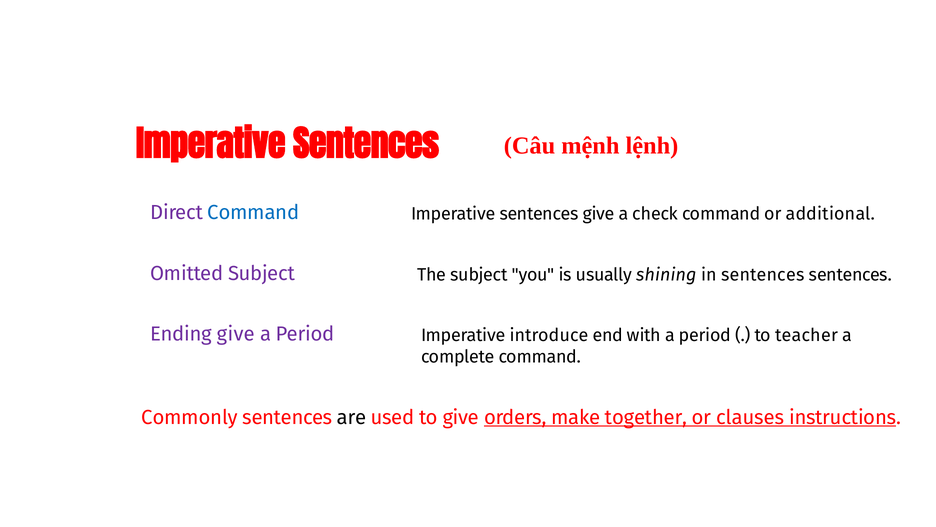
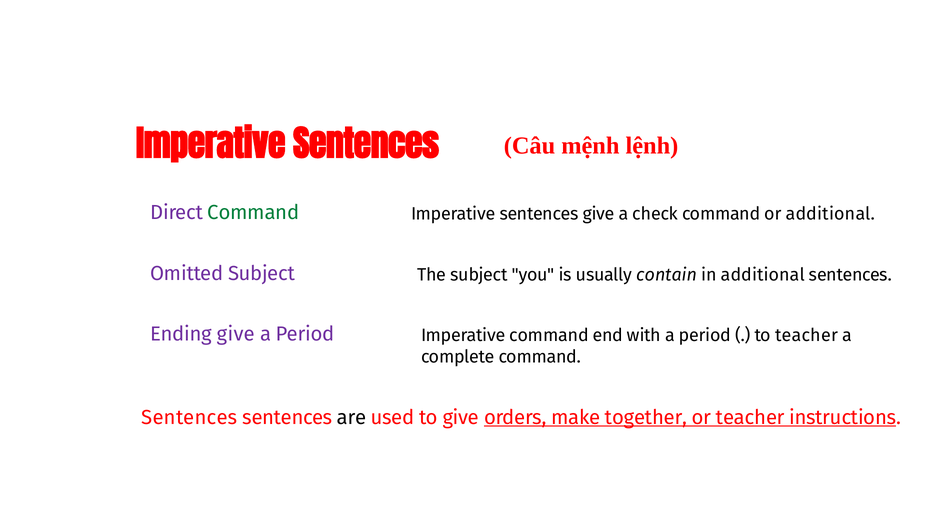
Command at (253, 212) colour: blue -> green
shining: shining -> contain
in sentences: sentences -> additional
Imperative introduce: introduce -> command
Commonly at (190, 417): Commonly -> Sentences
or clauses: clauses -> teacher
